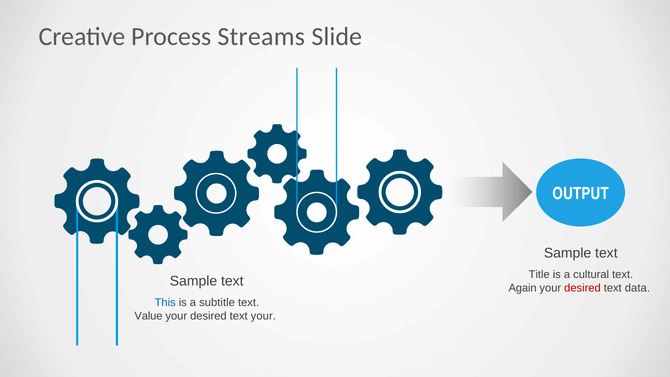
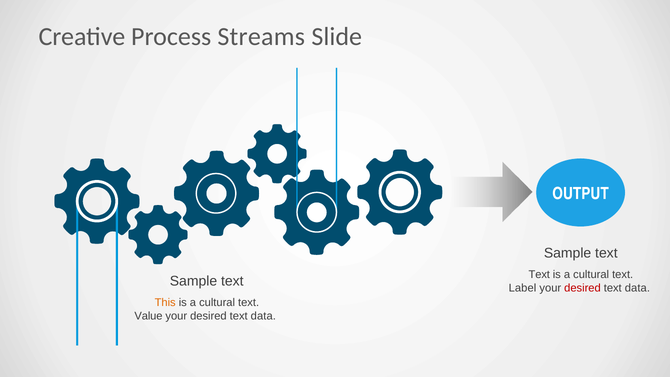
Title at (539, 275): Title -> Text
Again: Again -> Label
This colour: blue -> orange
subtitle at (217, 303): subtitle -> cultural
your at (263, 316): your -> data
